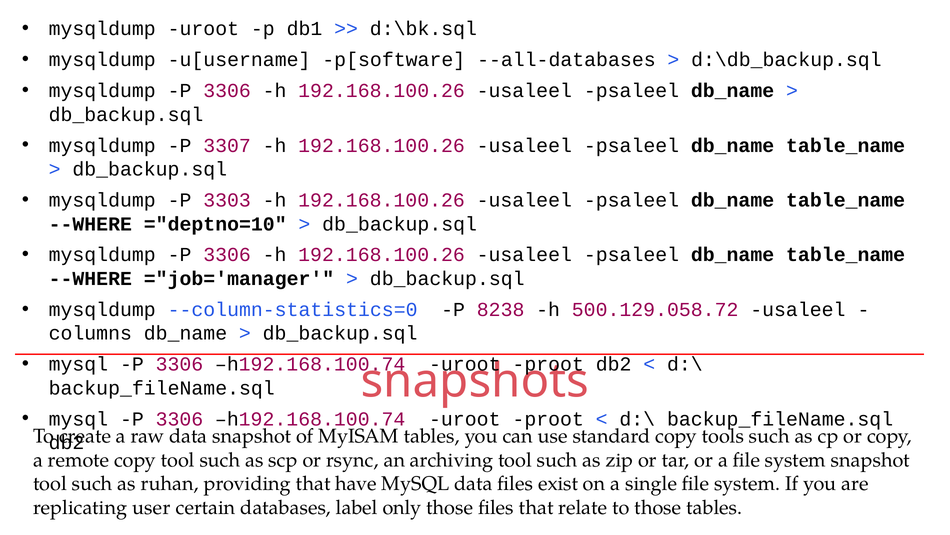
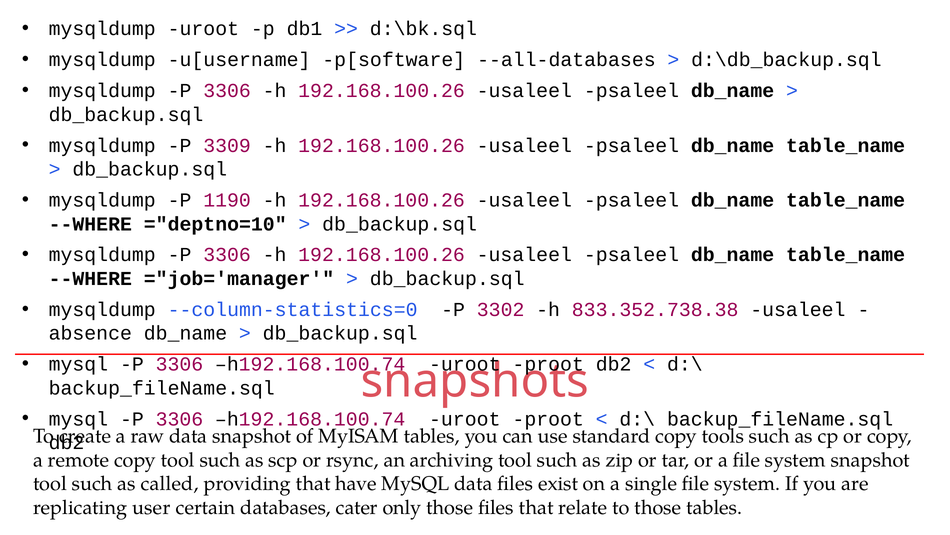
3307: 3307 -> 3309
3303: 3303 -> 1190
8238: 8238 -> 3302
500.129.058.72: 500.129.058.72 -> 833.352.738.38
columns: columns -> absence
ruhan: ruhan -> called
label: label -> cater
